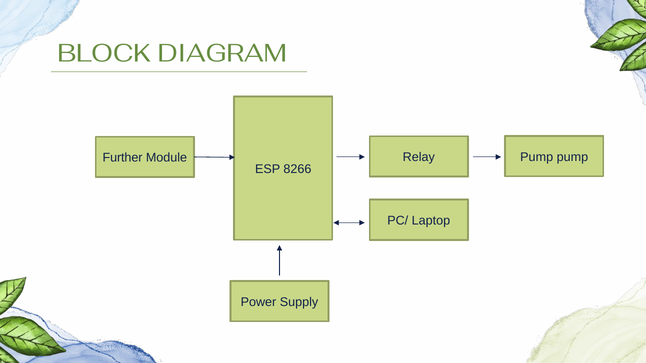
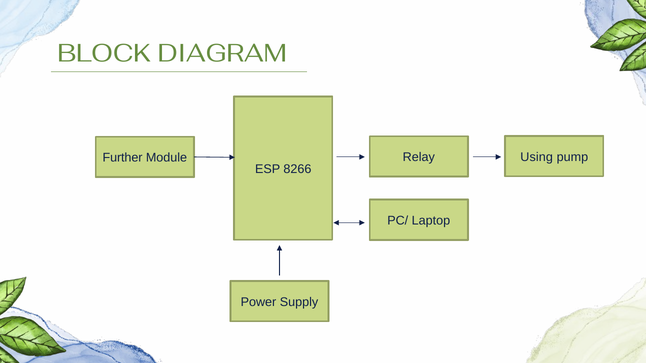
Relay Pump: Pump -> Using
